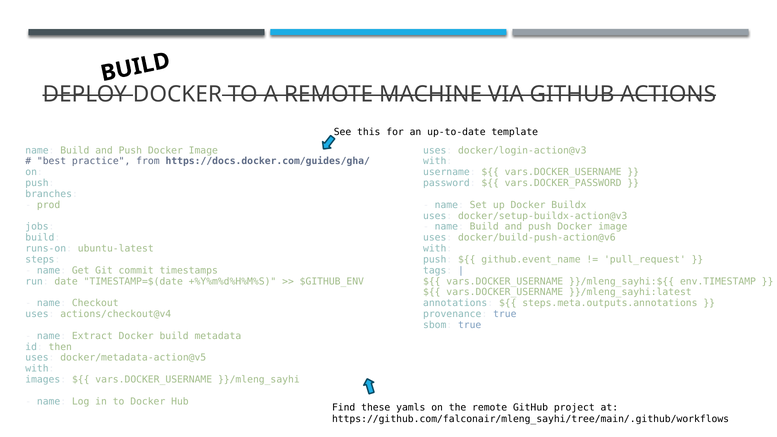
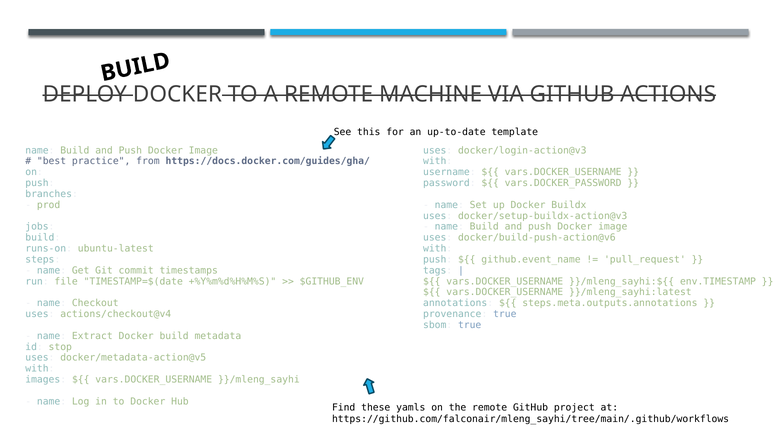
date: date -> file
then: then -> stop
